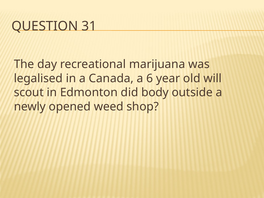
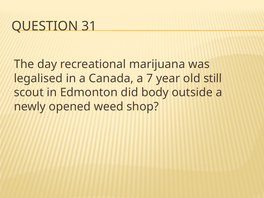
6: 6 -> 7
will: will -> still
